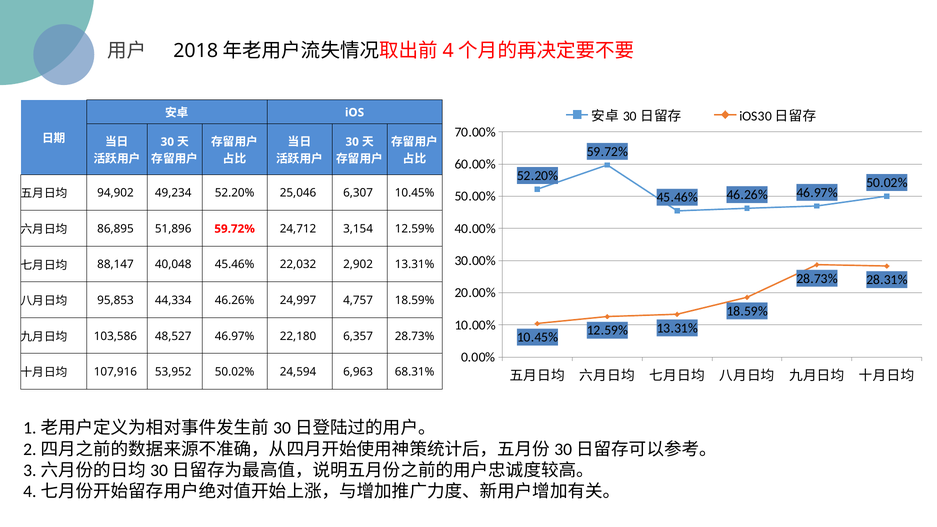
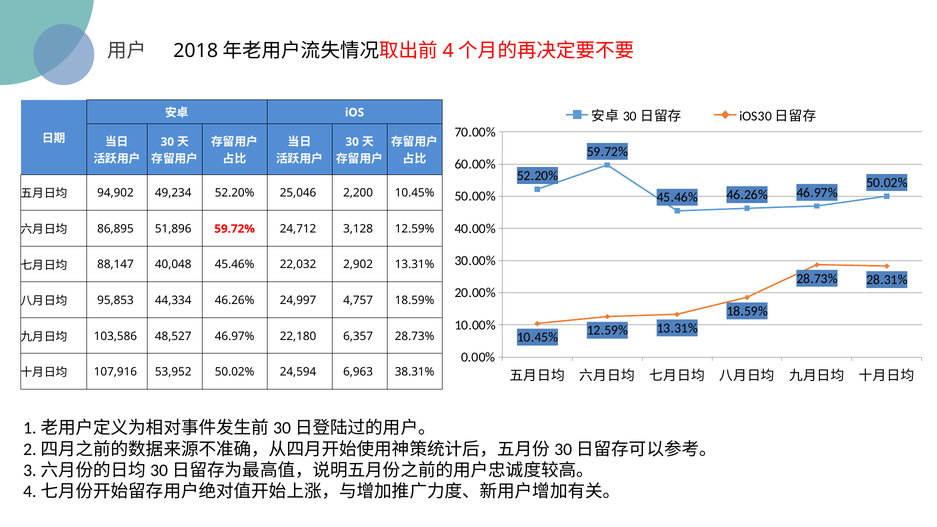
6,307: 6,307 -> 2,200
3,154: 3,154 -> 3,128
68.31%: 68.31% -> 38.31%
